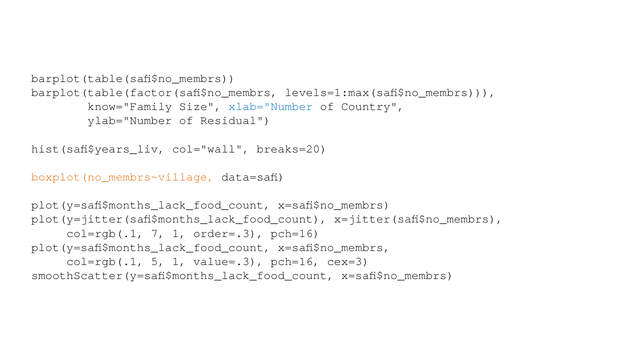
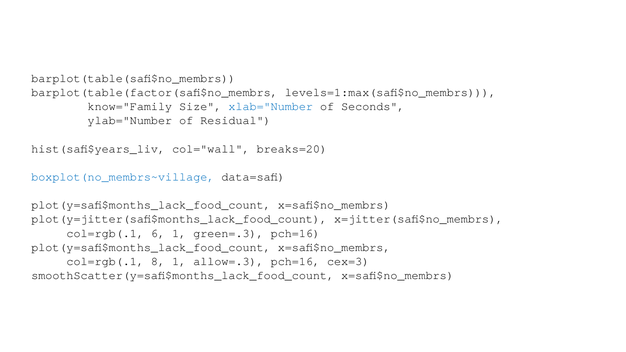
Country: Country -> Seconds
boxplot(no_membrs~village colour: orange -> blue
7: 7 -> 6
order=.3: order=.3 -> green=.3
5: 5 -> 8
value=.3: value=.3 -> allow=.3
